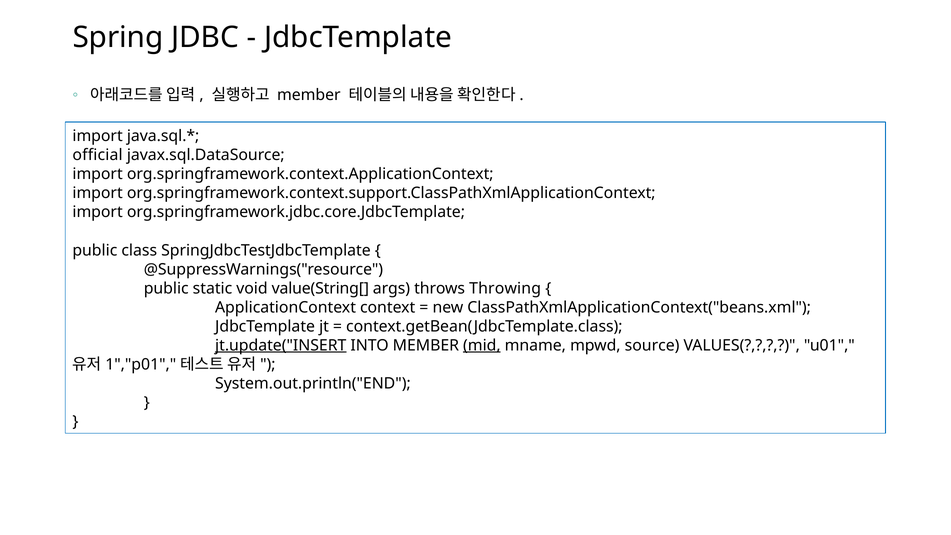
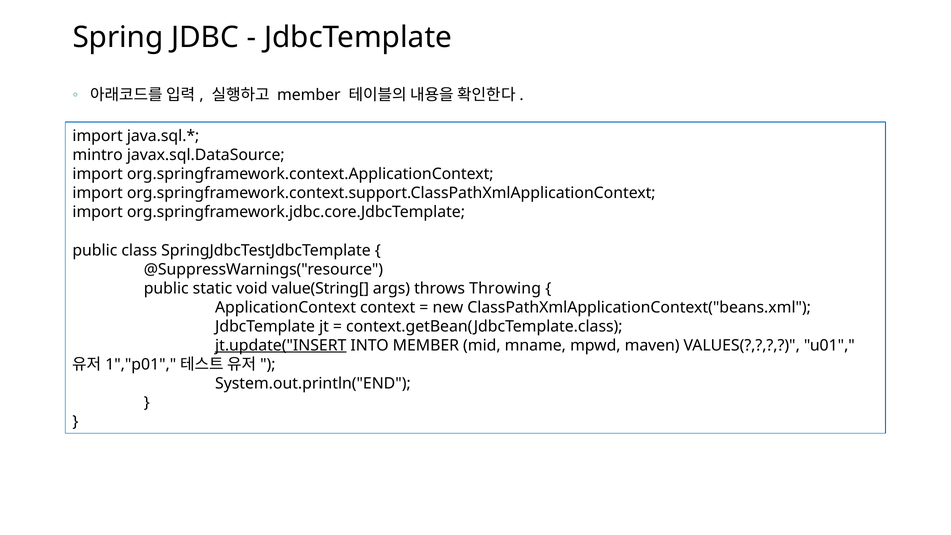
official: official -> mintro
mid underline: present -> none
source: source -> maven
